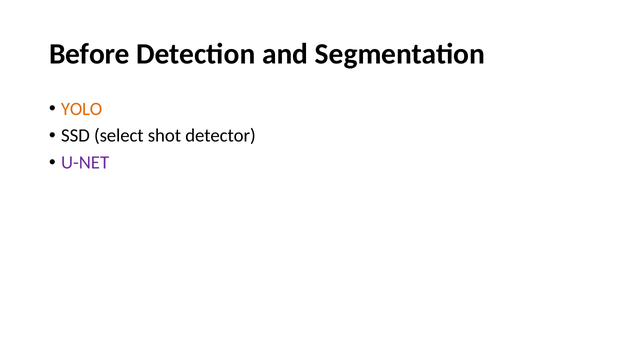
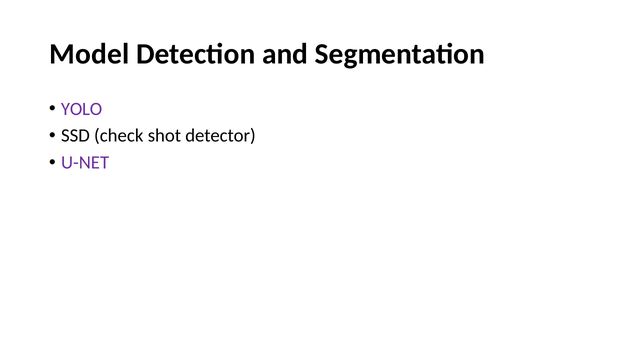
Before: Before -> Model
YOLO colour: orange -> purple
select: select -> check
